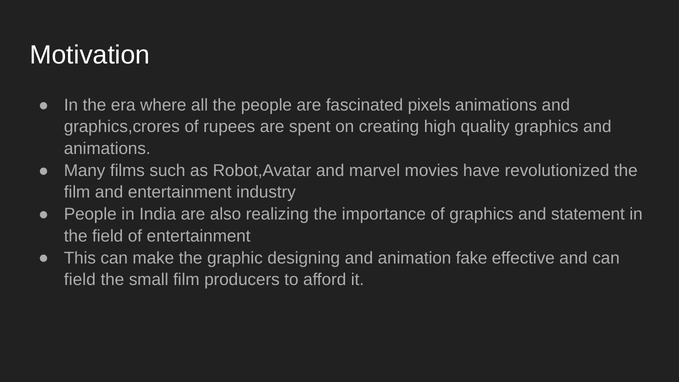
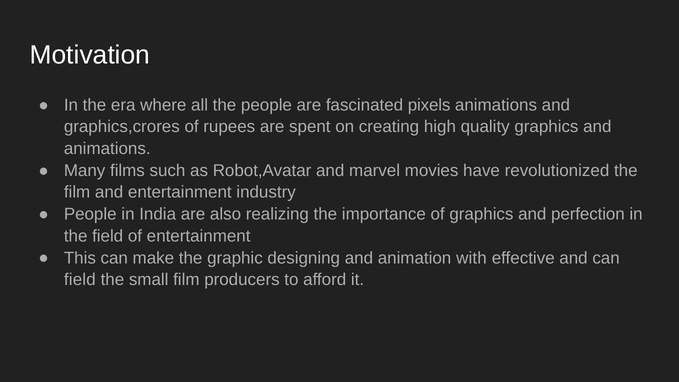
statement: statement -> perfection
fake: fake -> with
